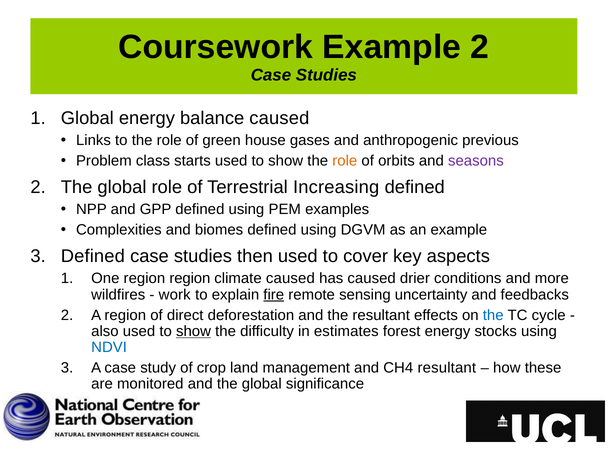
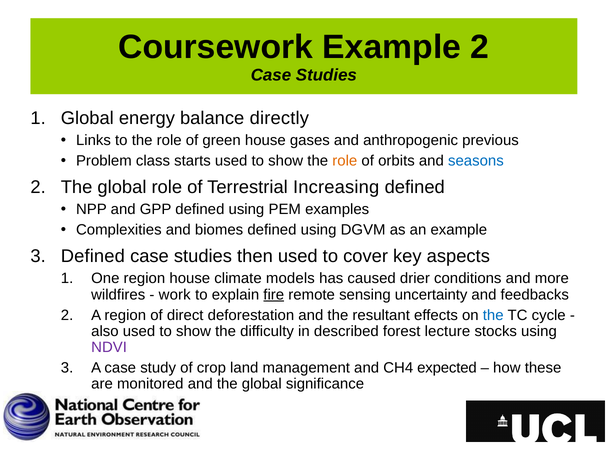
balance caused: caused -> directly
seasons colour: purple -> blue
region region: region -> house
climate caused: caused -> models
show at (194, 331) underline: present -> none
estimates: estimates -> described
forest energy: energy -> lecture
NDVI colour: blue -> purple
CH4 resultant: resultant -> expected
